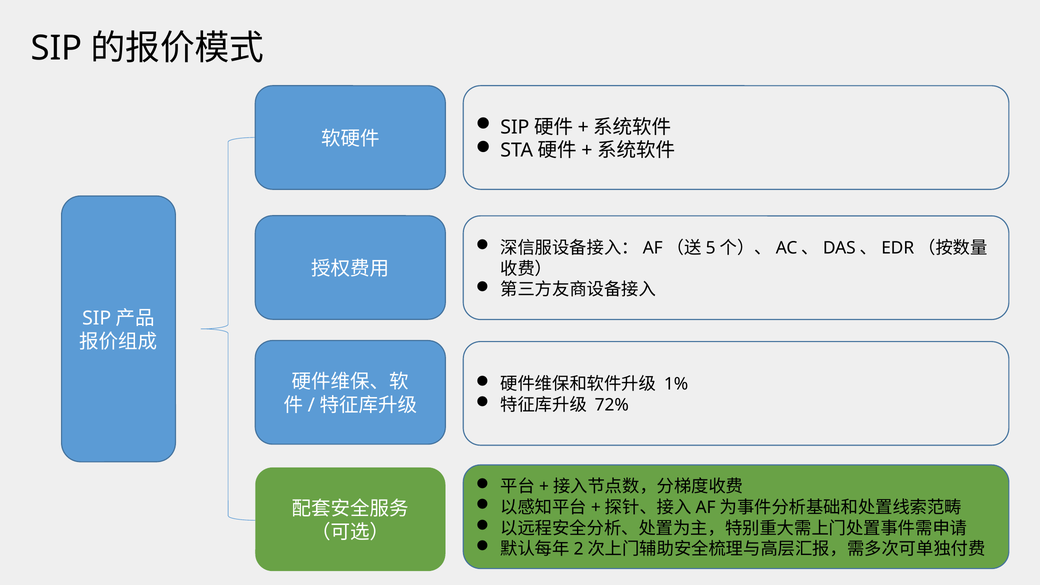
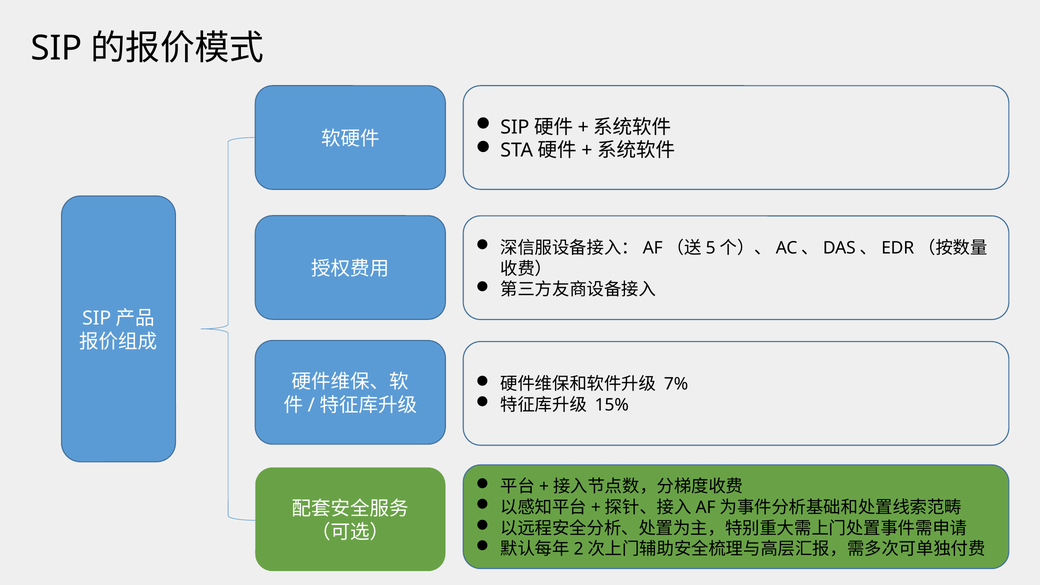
1%: 1% -> 7%
72%: 72% -> 15%
